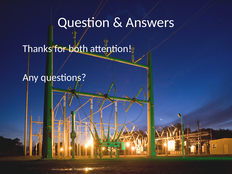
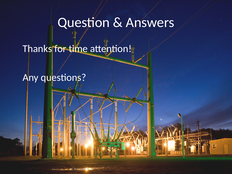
both: both -> time
